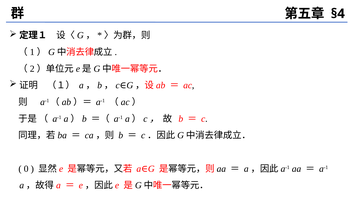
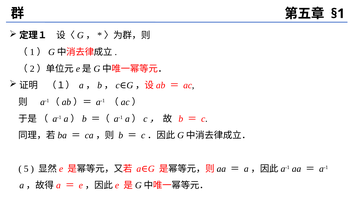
§4: §4 -> §1
0: 0 -> 5
